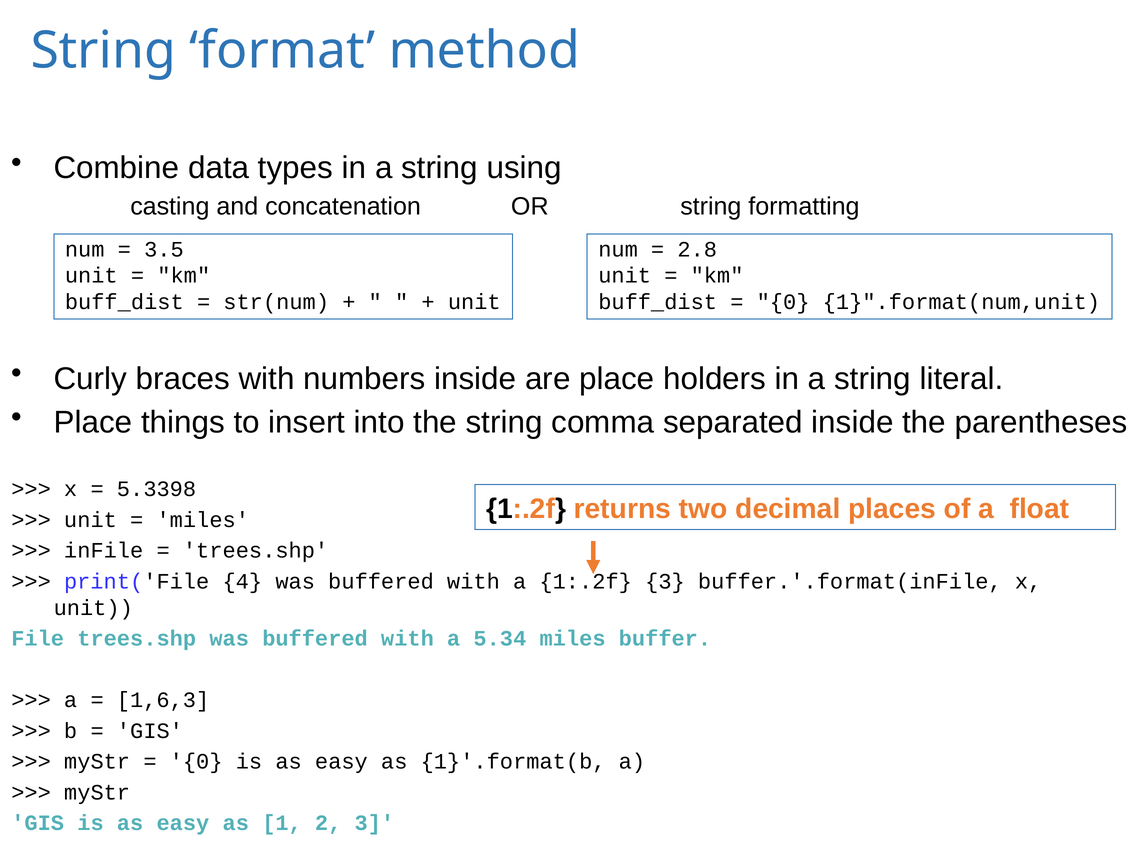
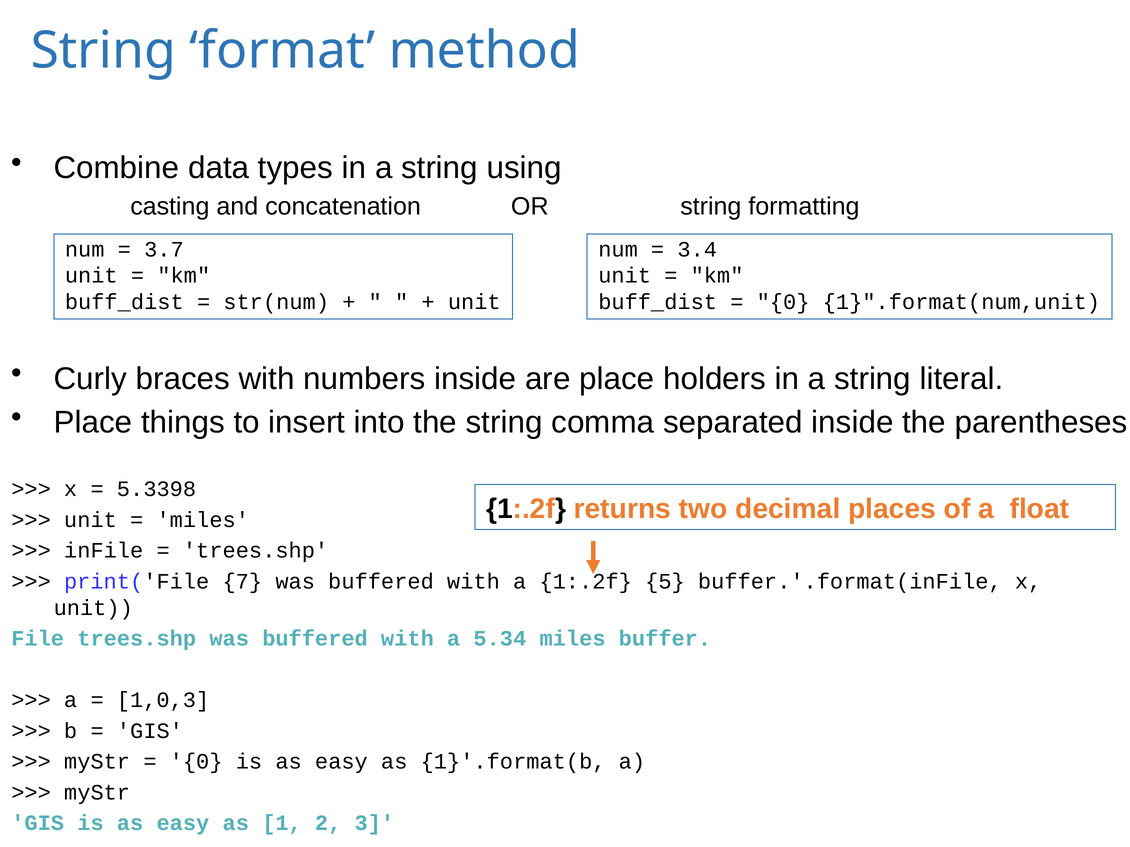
3.5: 3.5 -> 3.7
2.8: 2.8 -> 3.4
4: 4 -> 7
1:.2f 3: 3 -> 5
1,6,3: 1,6,3 -> 1,0,3
